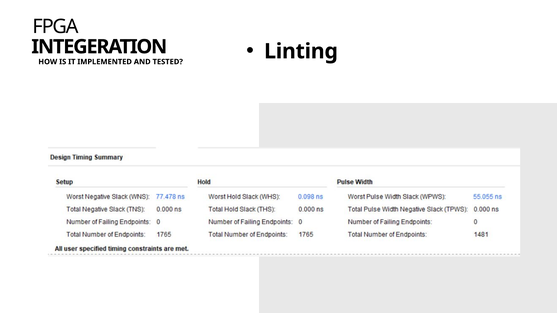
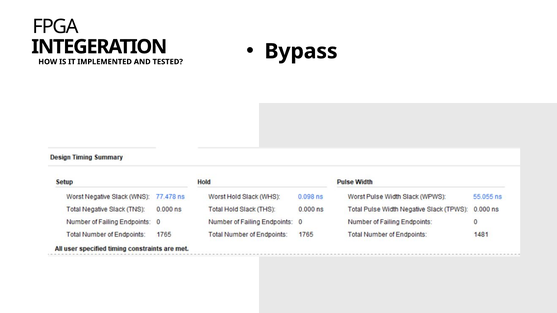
Linting: Linting -> Bypass
